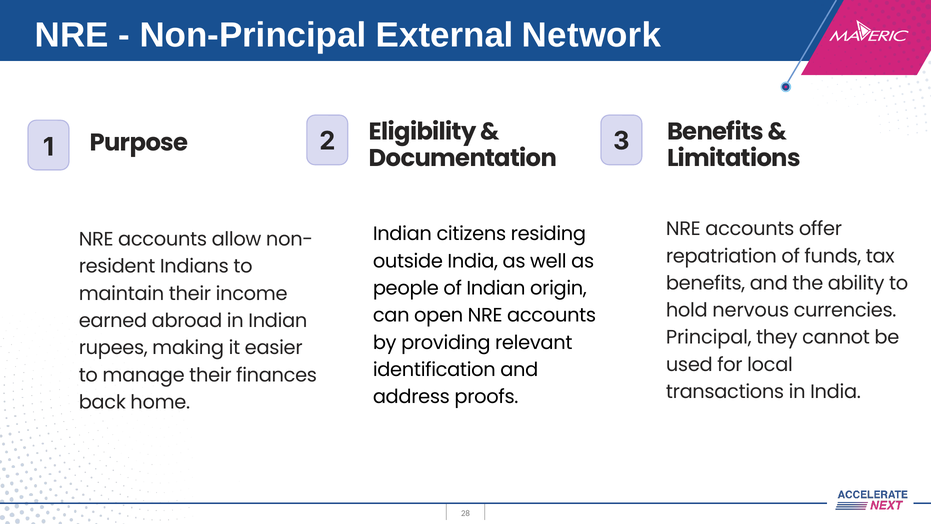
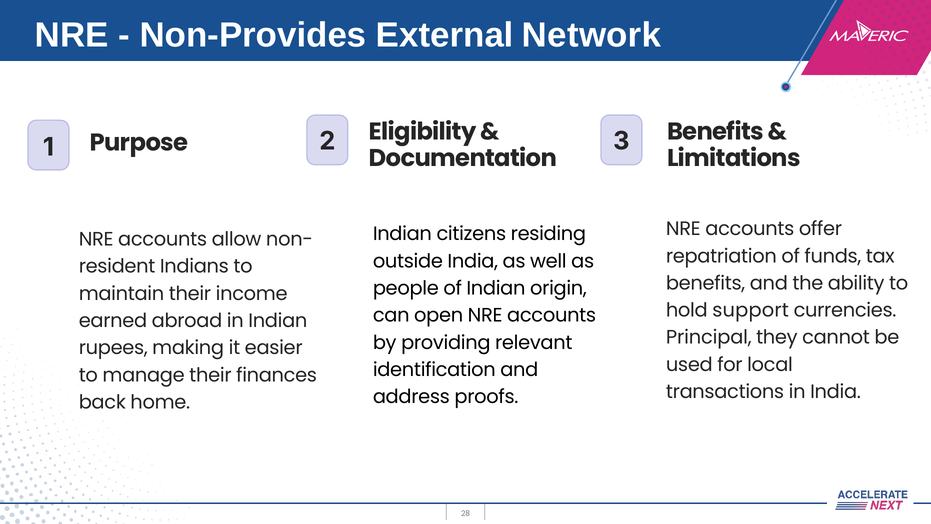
Non-Principal: Non-Principal -> Non-Provides
nervous: nervous -> support
